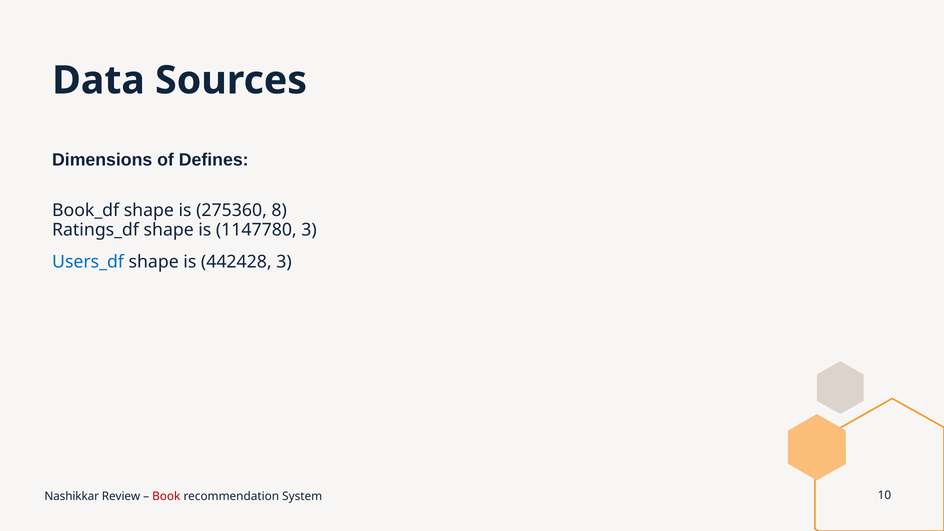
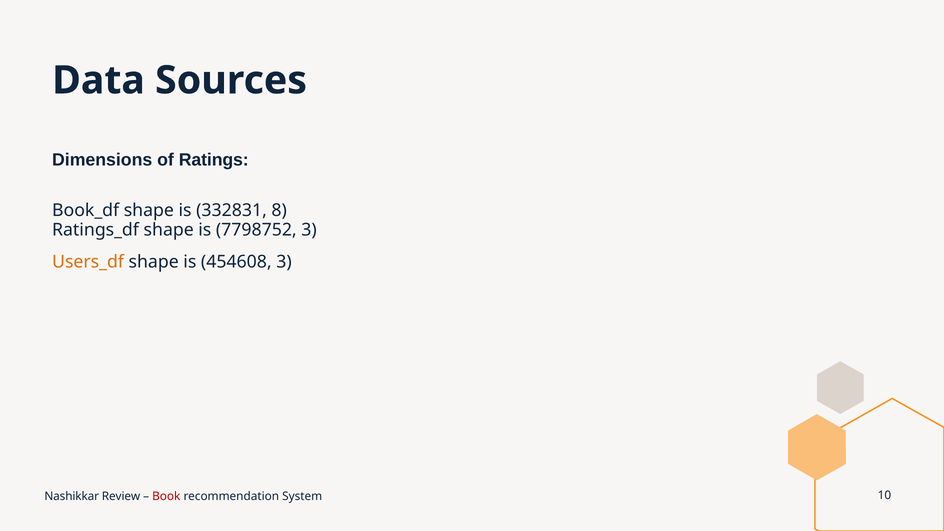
Defines: Defines -> Ratings
275360: 275360 -> 332831
1147780: 1147780 -> 7798752
Users_df colour: blue -> orange
442428: 442428 -> 454608
